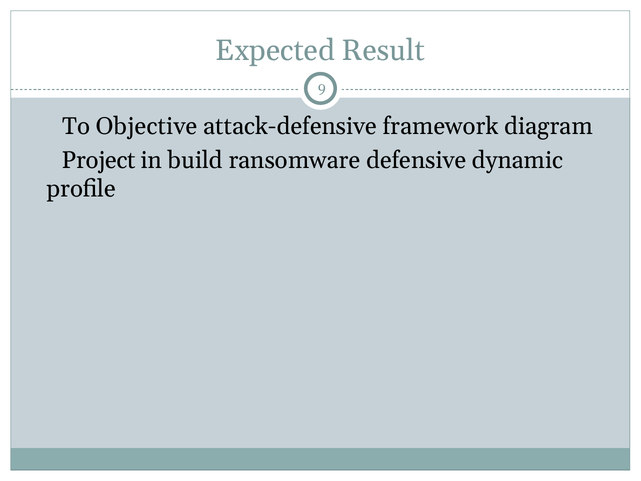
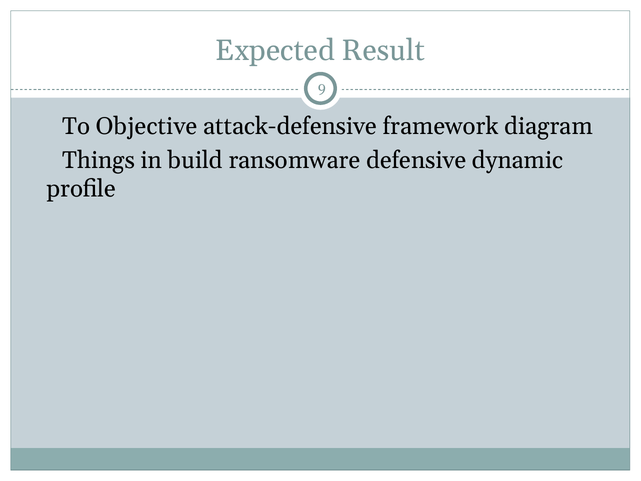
Project: Project -> Things
